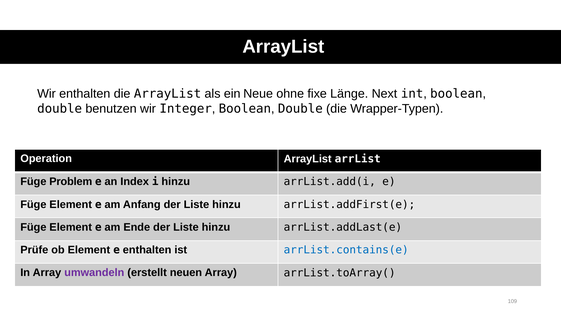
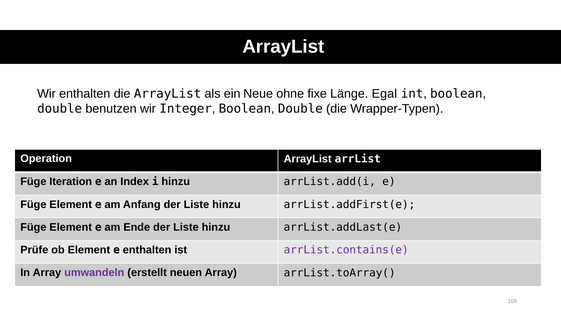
Next: Next -> Egal
Problem: Problem -> Iteration
arrList.contains(e colour: blue -> purple
